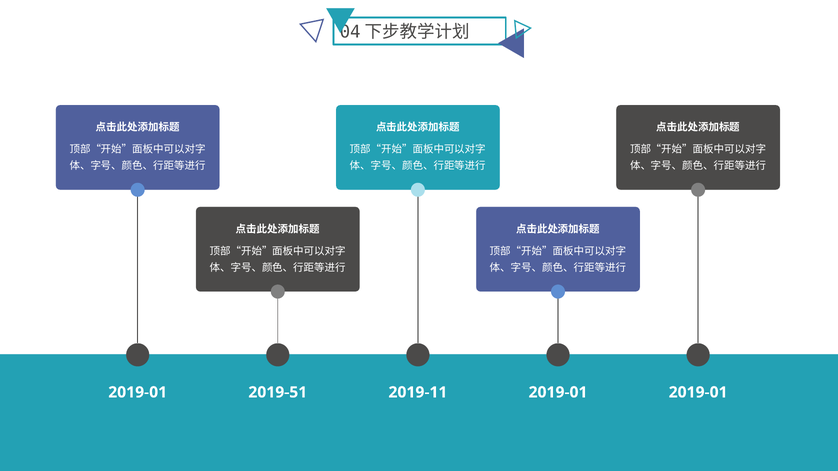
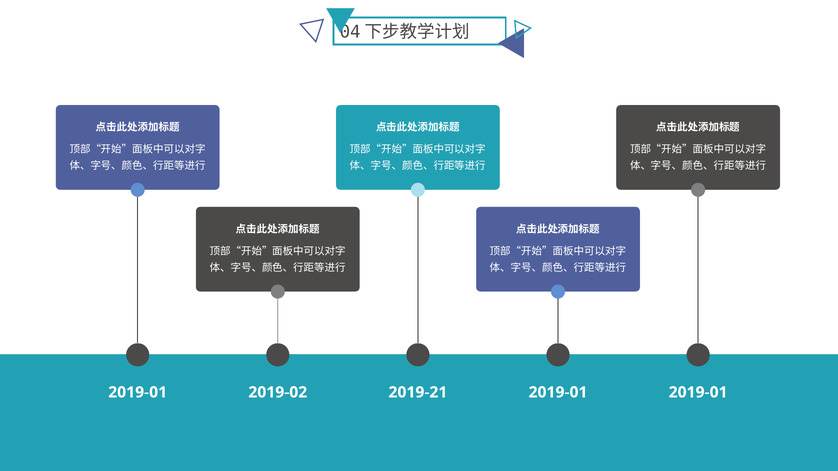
2019-51: 2019-51 -> 2019-02
2019-11: 2019-11 -> 2019-21
